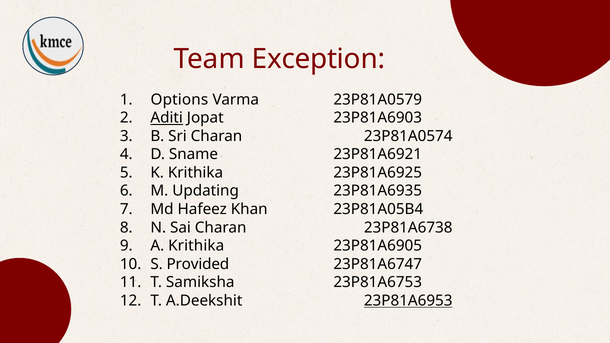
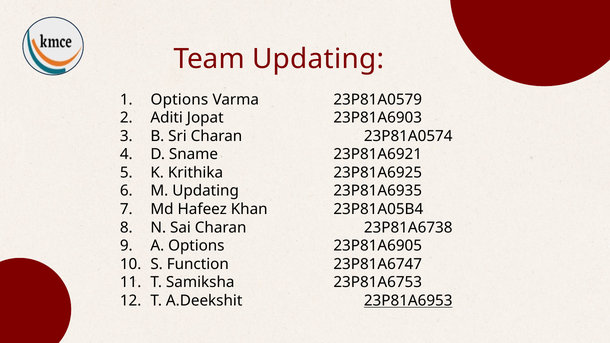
Team Exception: Exception -> Updating
Aditi underline: present -> none
A Krithika: Krithika -> Options
Provided: Provided -> Function
